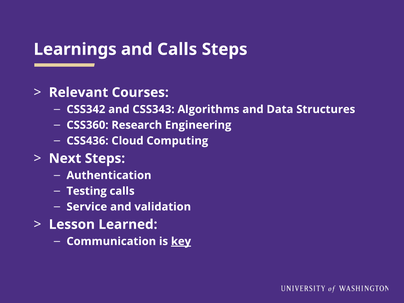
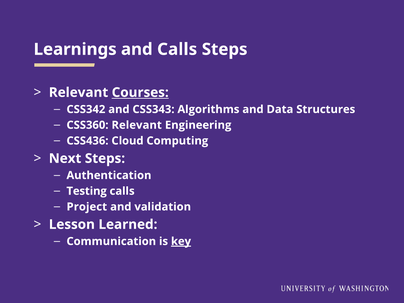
Courses underline: none -> present
CSS360 Research: Research -> Relevant
Service: Service -> Project
